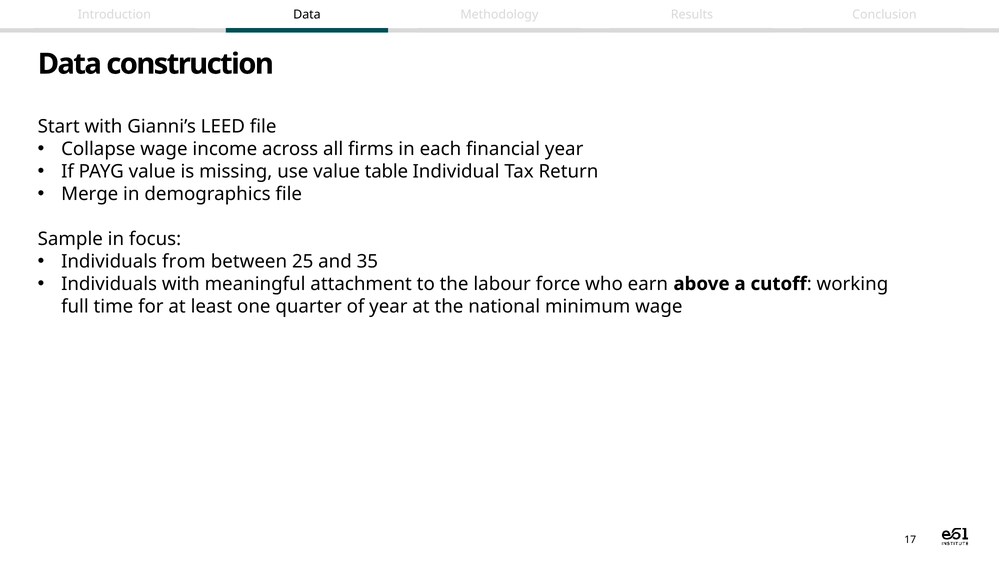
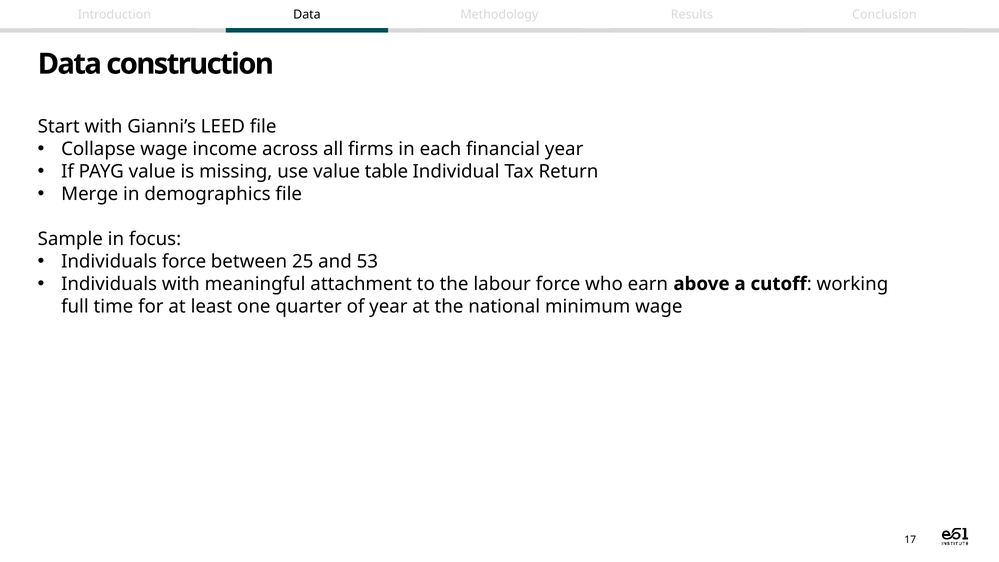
Individuals from: from -> force
35: 35 -> 53
